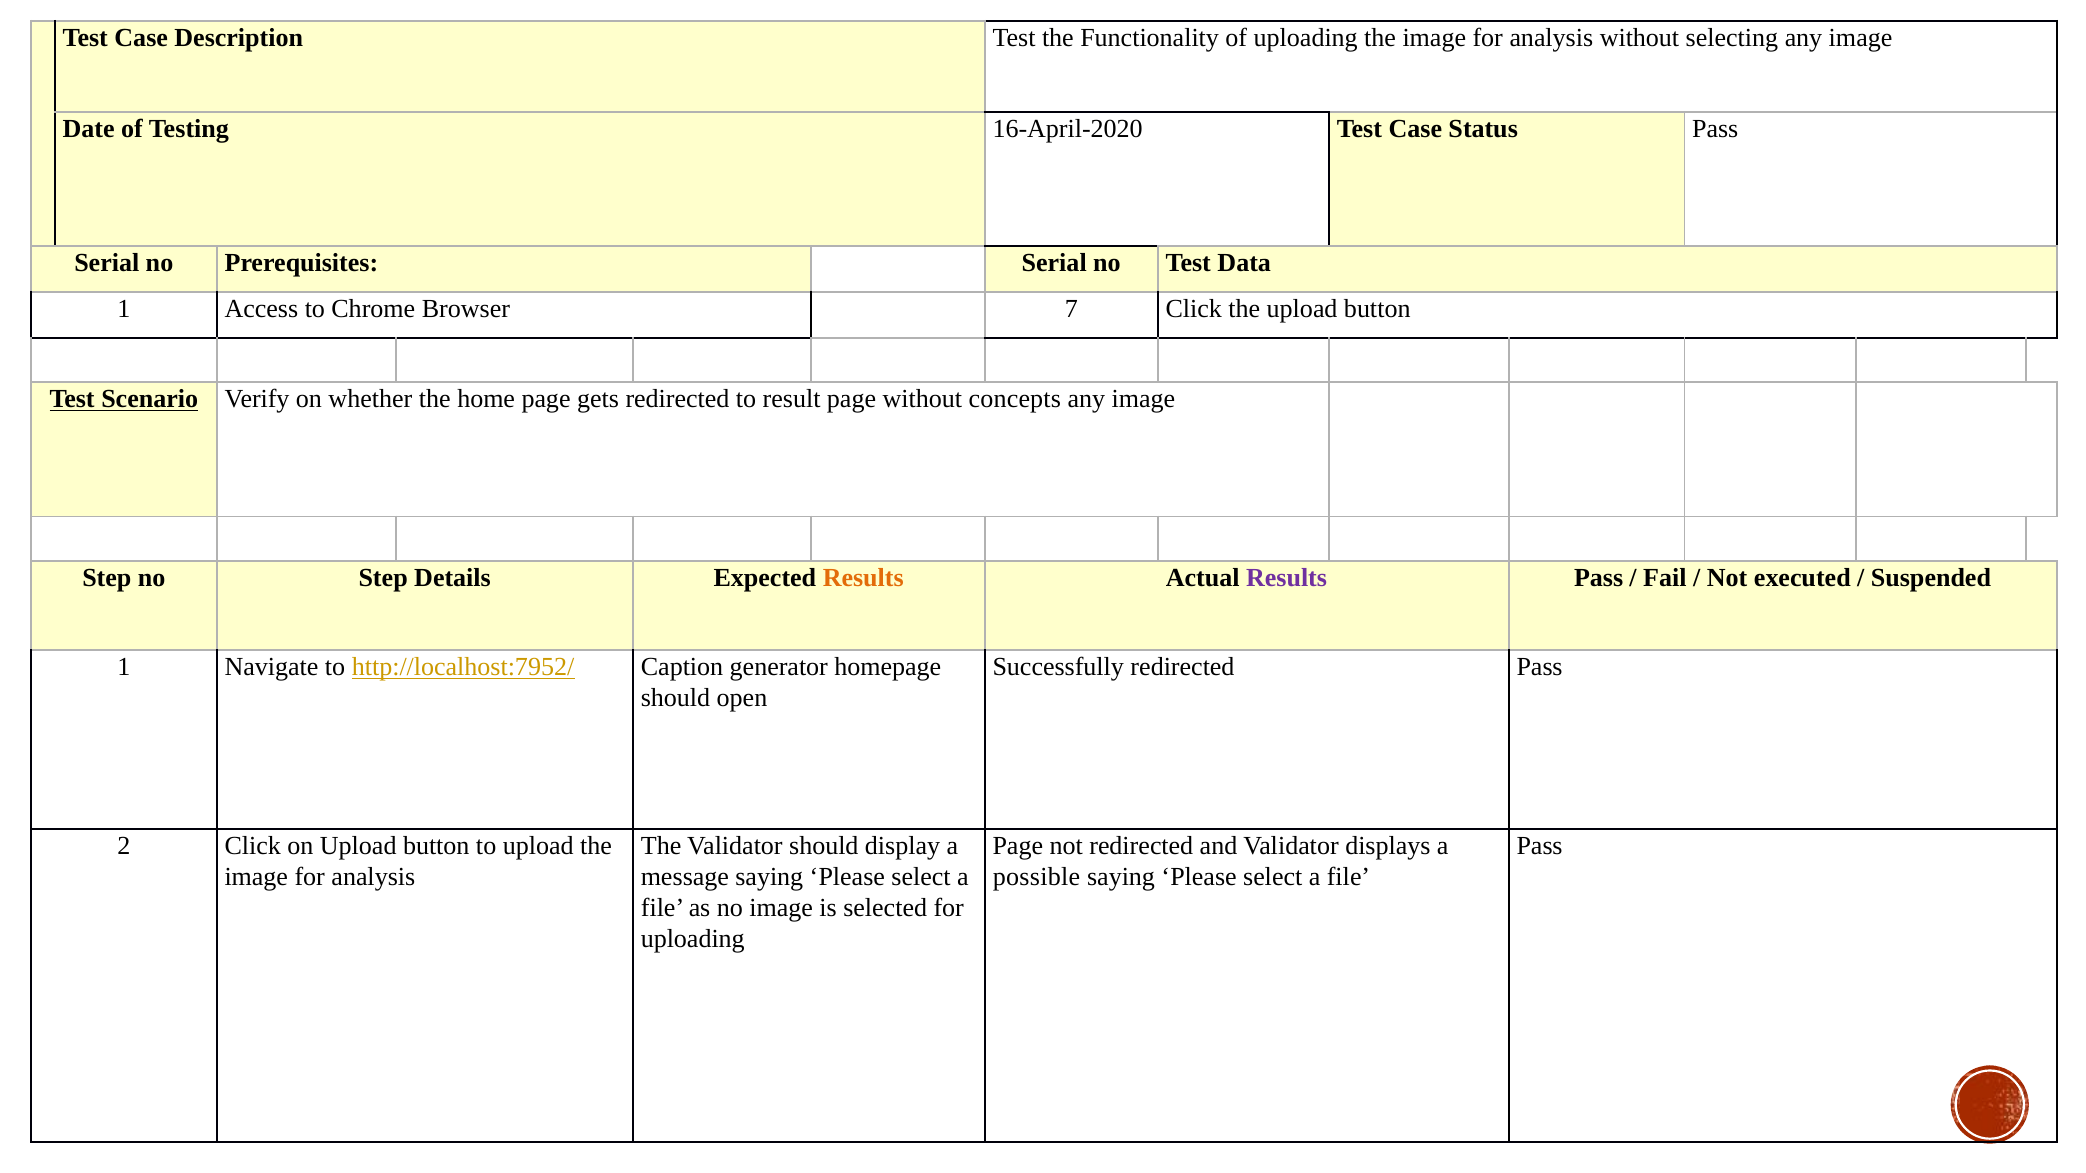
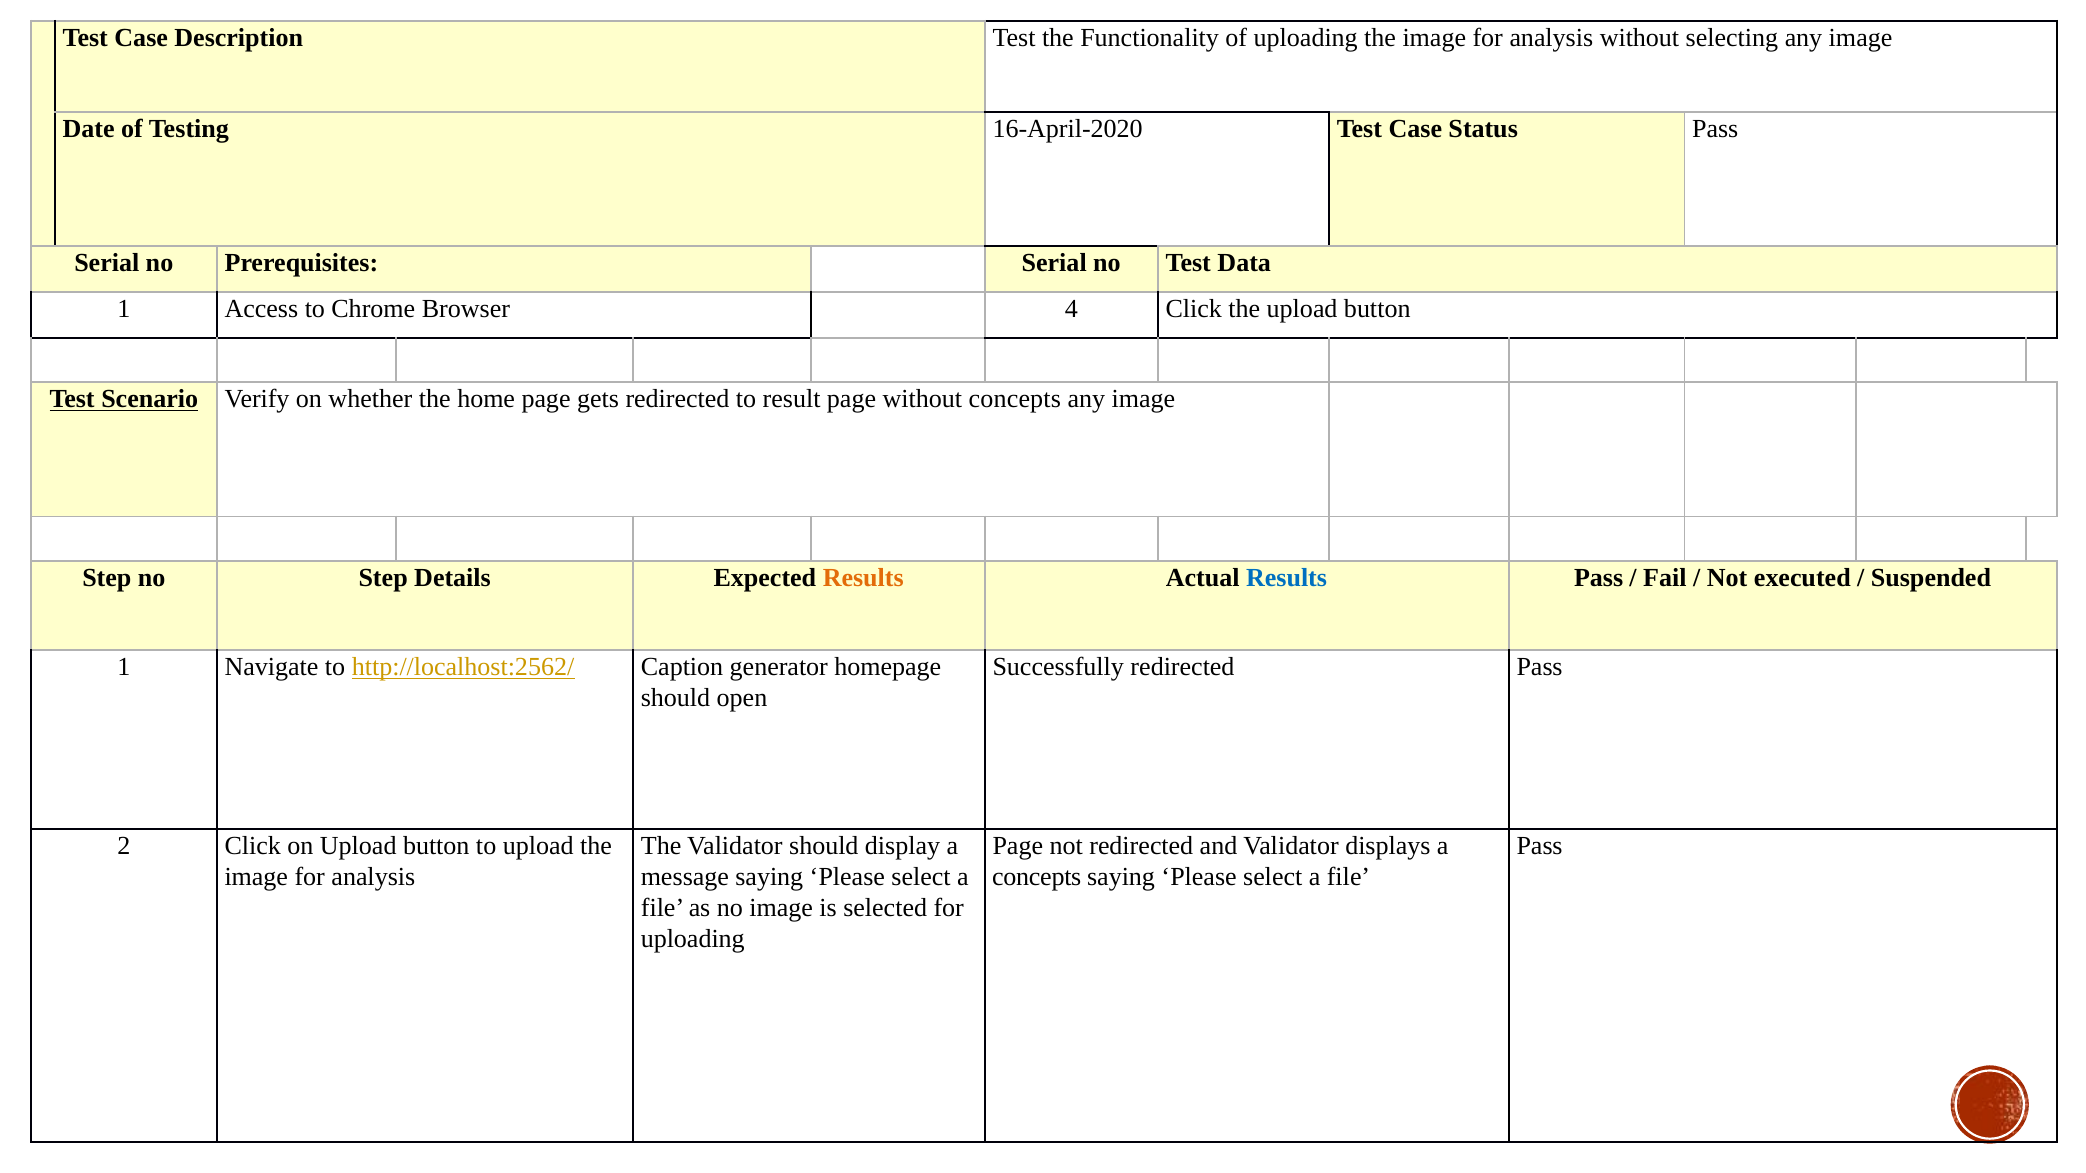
7: 7 -> 4
Results at (1287, 578) colour: purple -> blue
http://localhost:7952/: http://localhost:7952/ -> http://localhost:2562/
possible at (1036, 877): possible -> concepts
